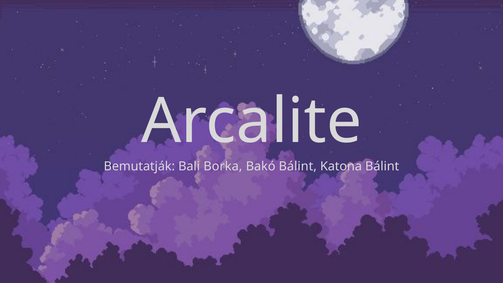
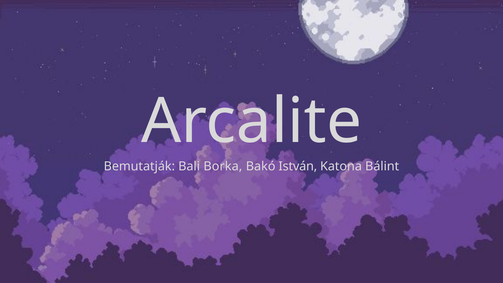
Bakó Bálint: Bálint -> István
